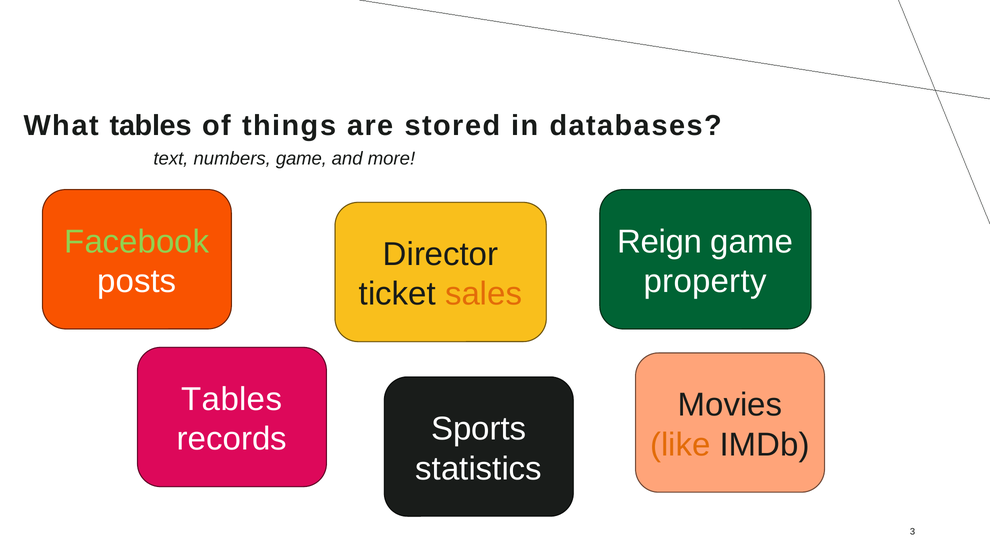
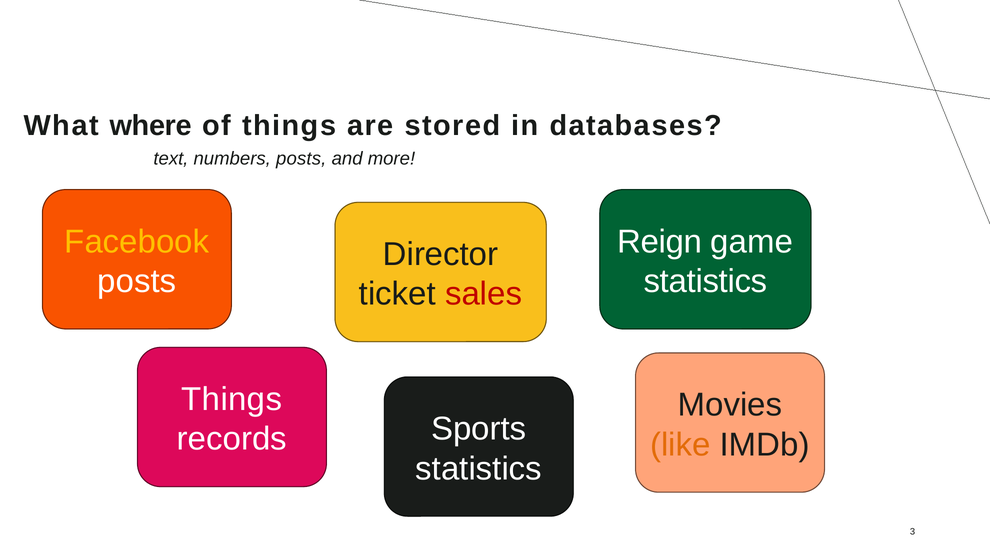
What tables: tables -> where
numbers game: game -> posts
Facebook colour: light green -> yellow
property at (705, 281): property -> statistics
sales colour: orange -> red
Tables at (232, 399): Tables -> Things
